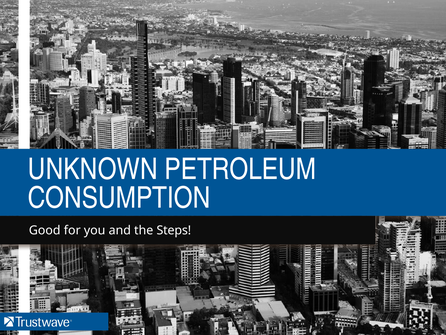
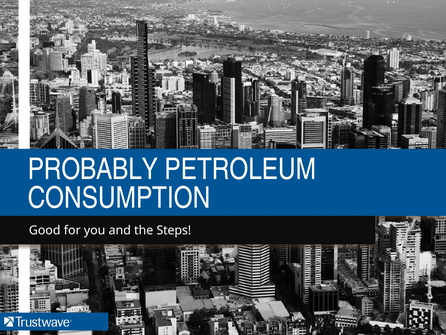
UNKNOWN: UNKNOWN -> PROBABLY
